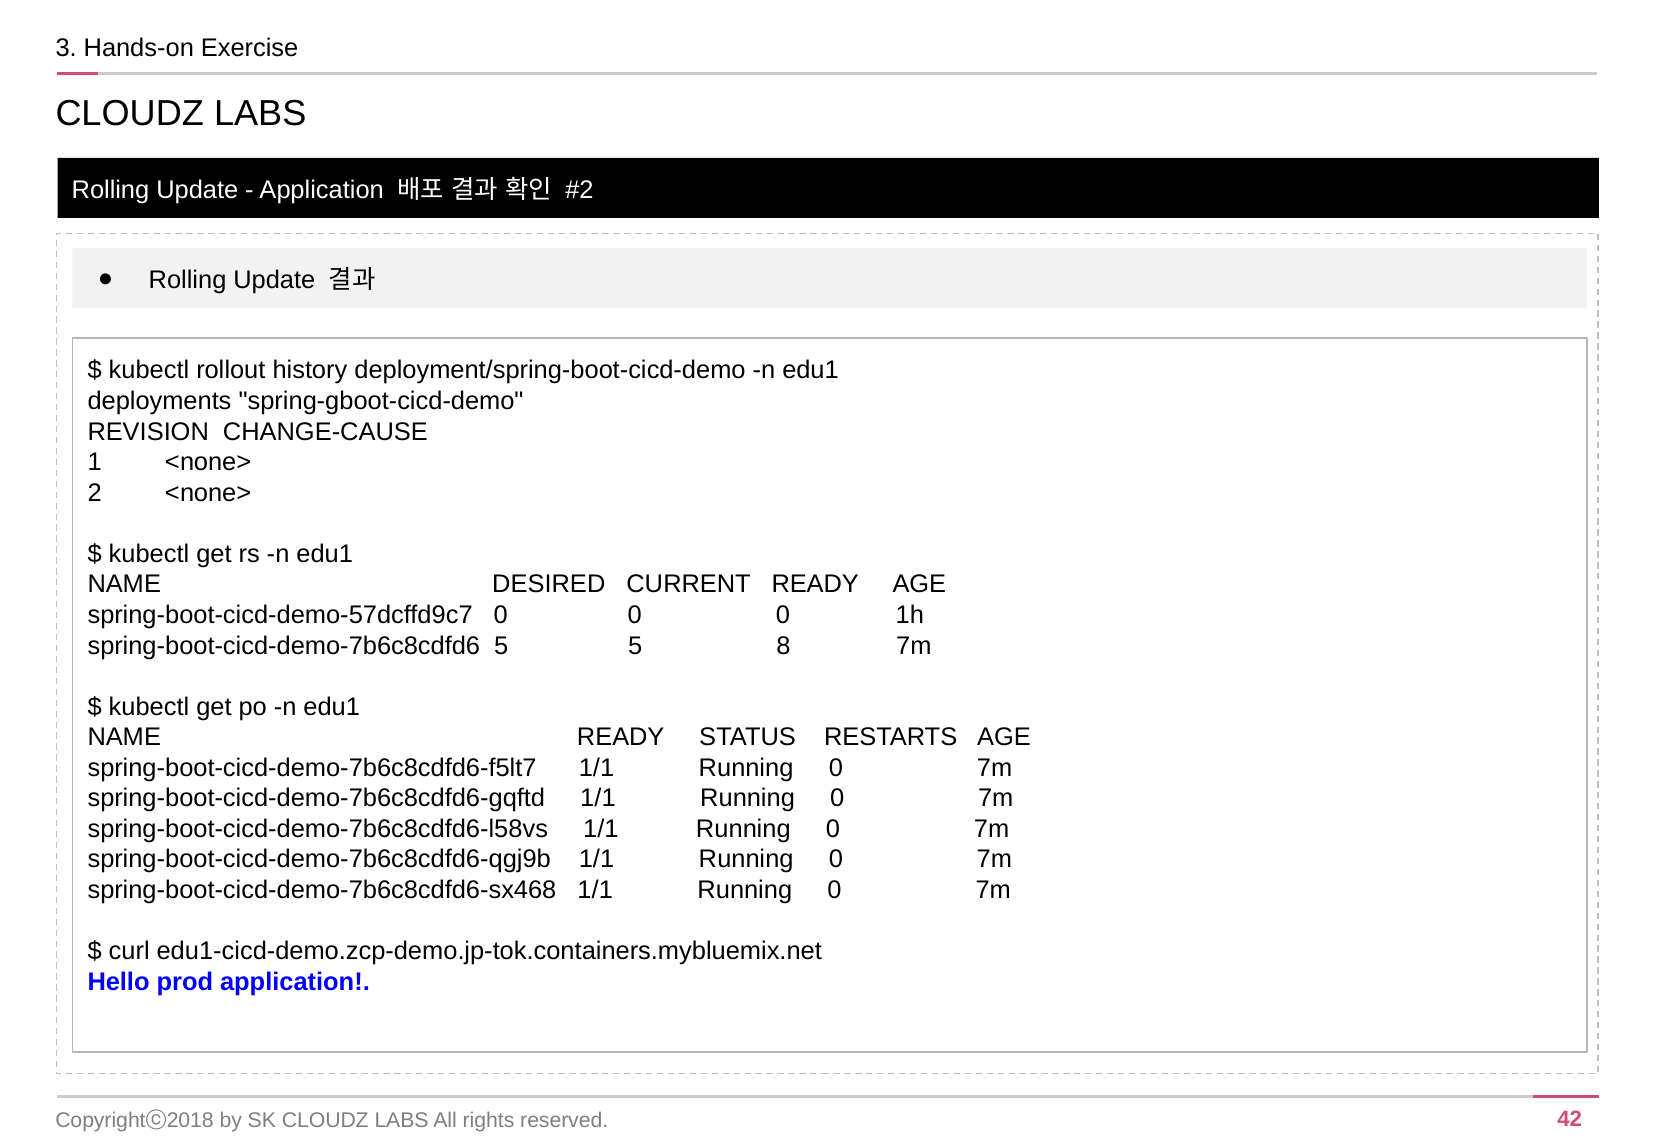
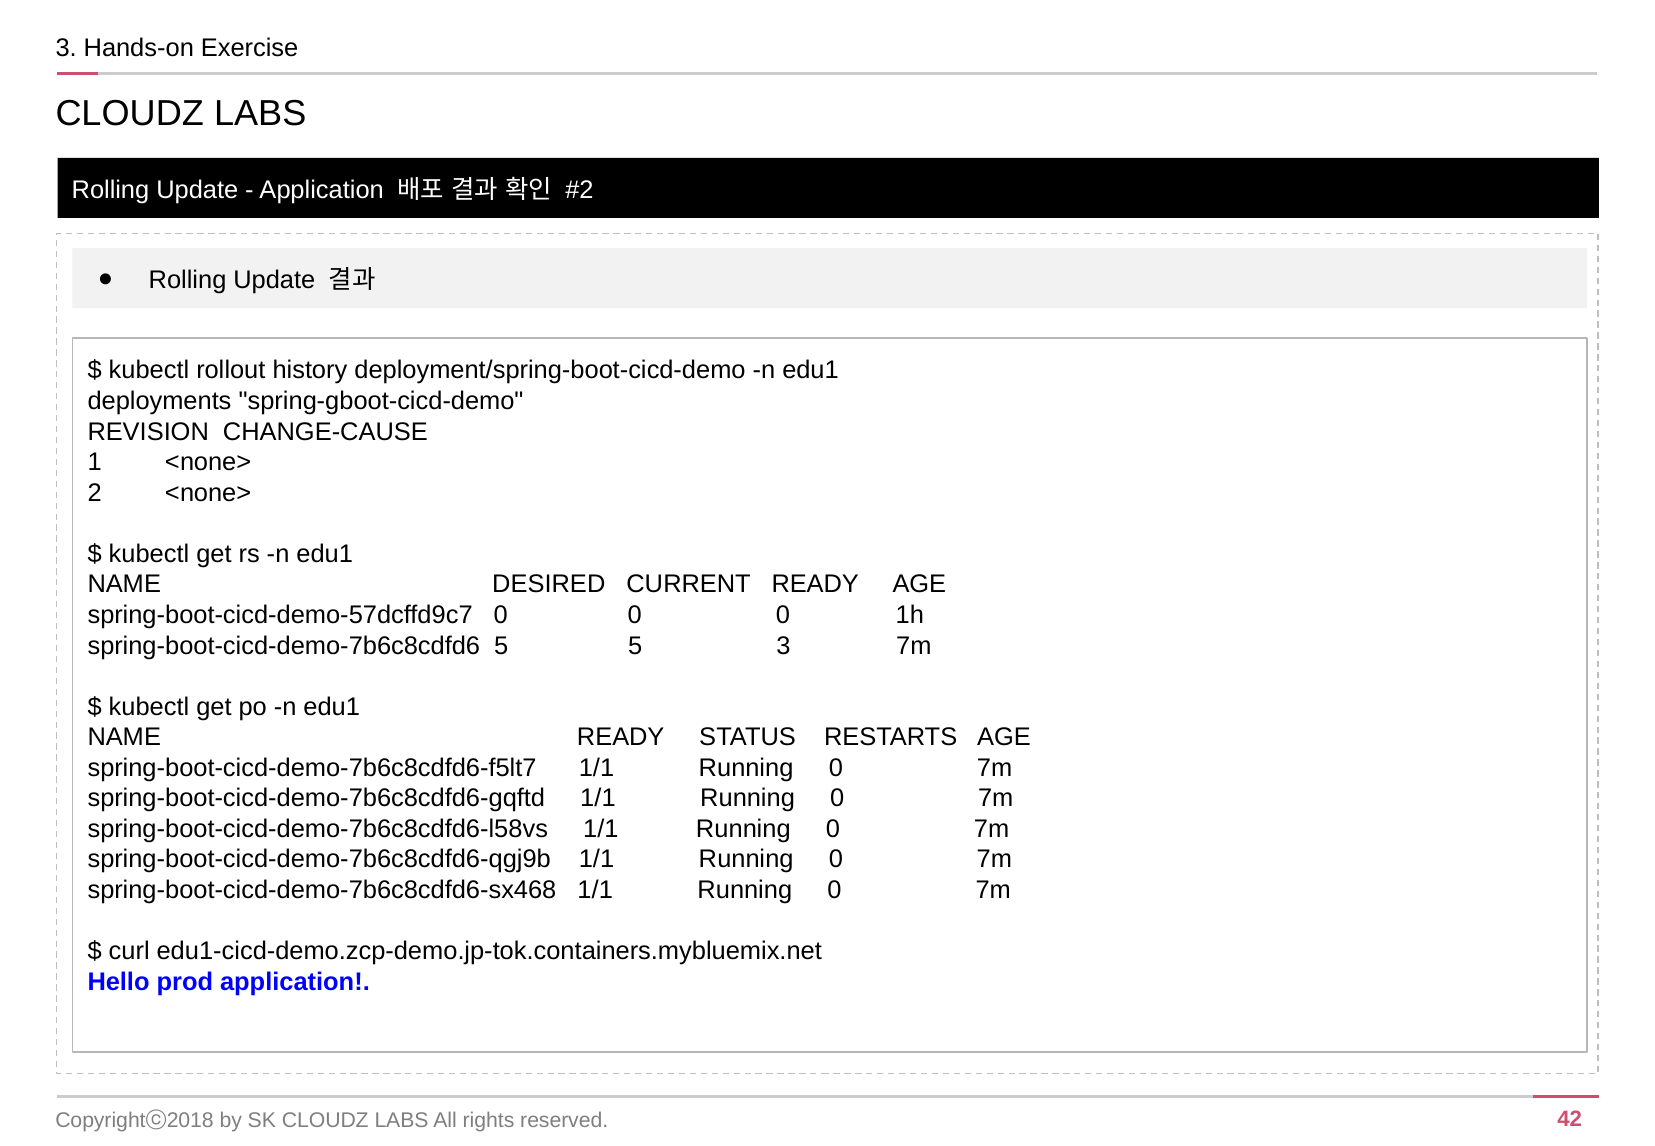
5 8: 8 -> 3
